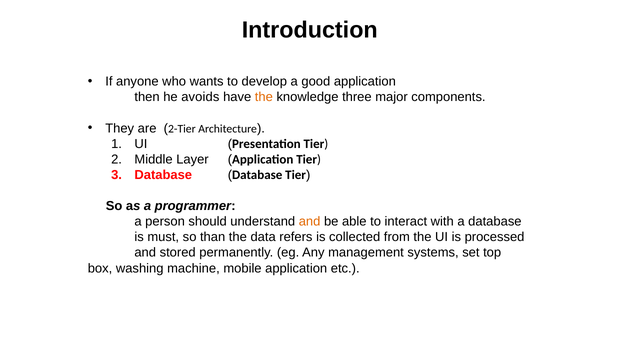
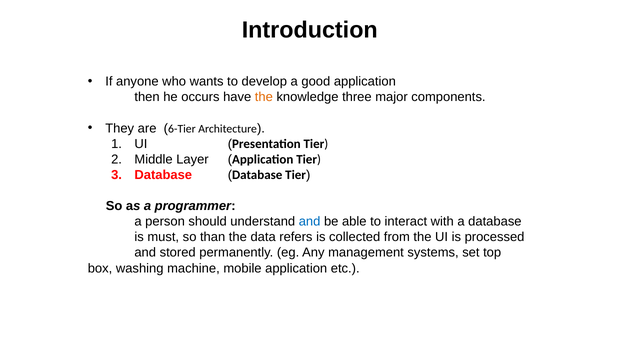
avoids: avoids -> occurs
2-Tier: 2-Tier -> 6-Tier
and at (310, 222) colour: orange -> blue
